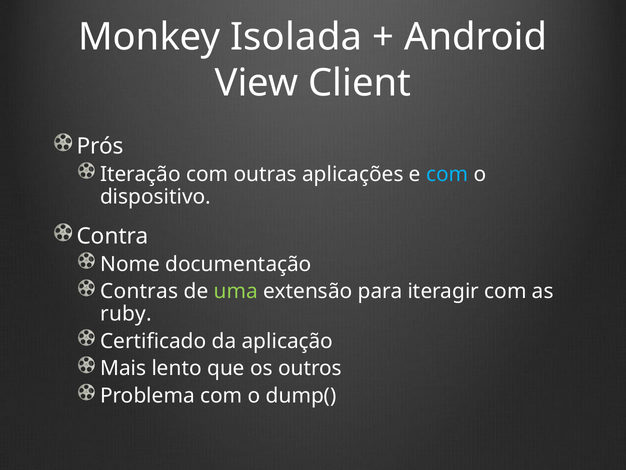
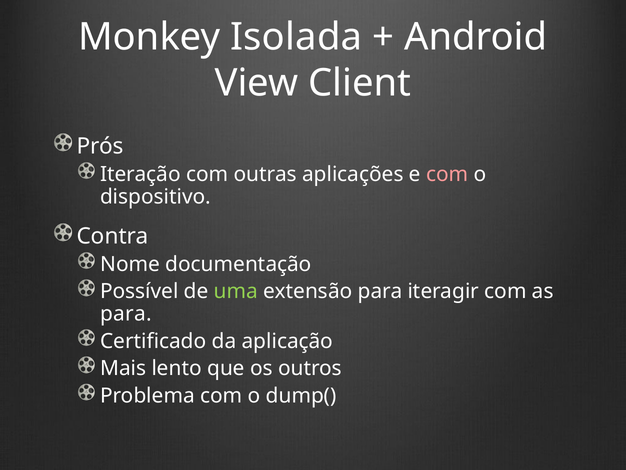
com at (447, 174) colour: light blue -> pink
Contras: Contras -> Possível
ruby at (126, 314): ruby -> para
